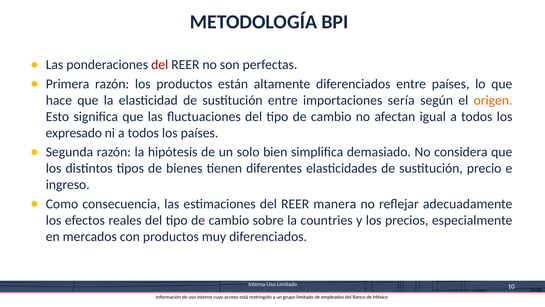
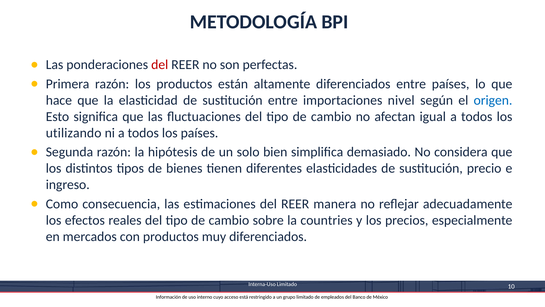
sería: sería -> nivel
origen colour: orange -> blue
expresado: expresado -> utilizando
